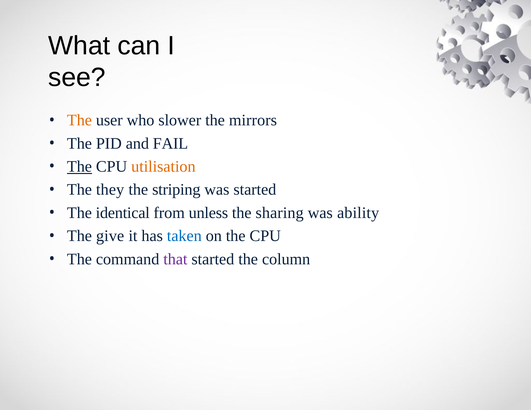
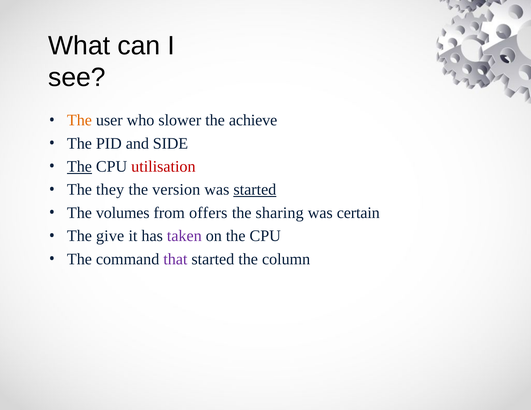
mirrors: mirrors -> achieve
FAIL: FAIL -> SIDE
utilisation colour: orange -> red
striping: striping -> version
started at (255, 190) underline: none -> present
identical: identical -> volumes
unless: unless -> offers
ability: ability -> certain
taken colour: blue -> purple
